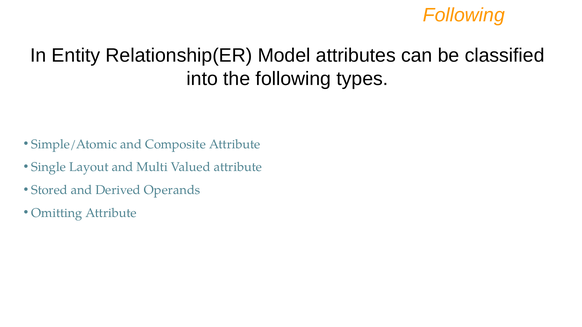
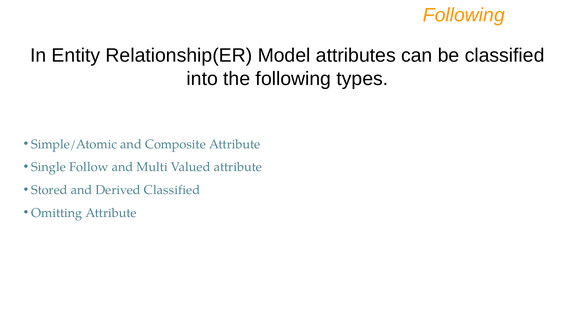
Layout: Layout -> Follow
Derived Operands: Operands -> Classified
